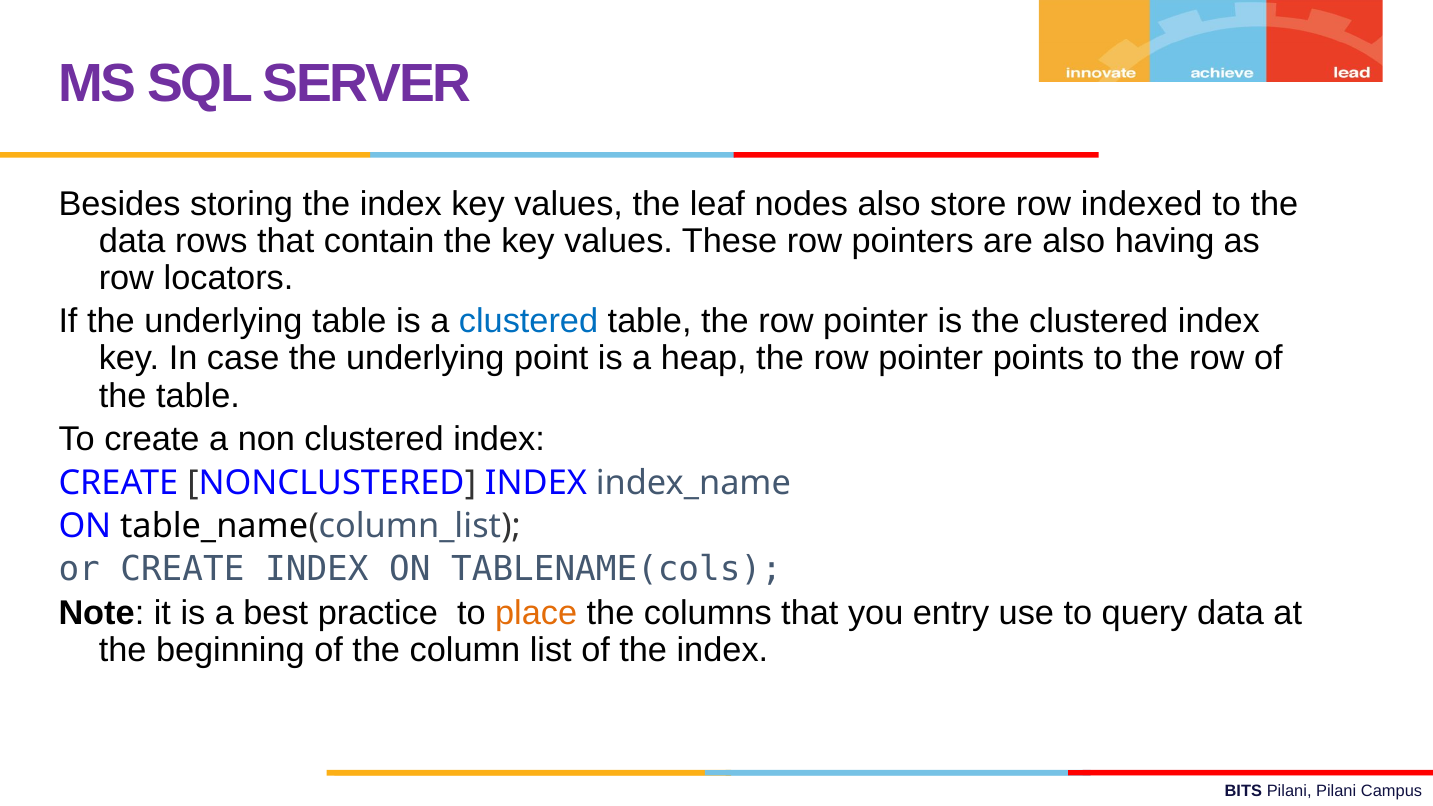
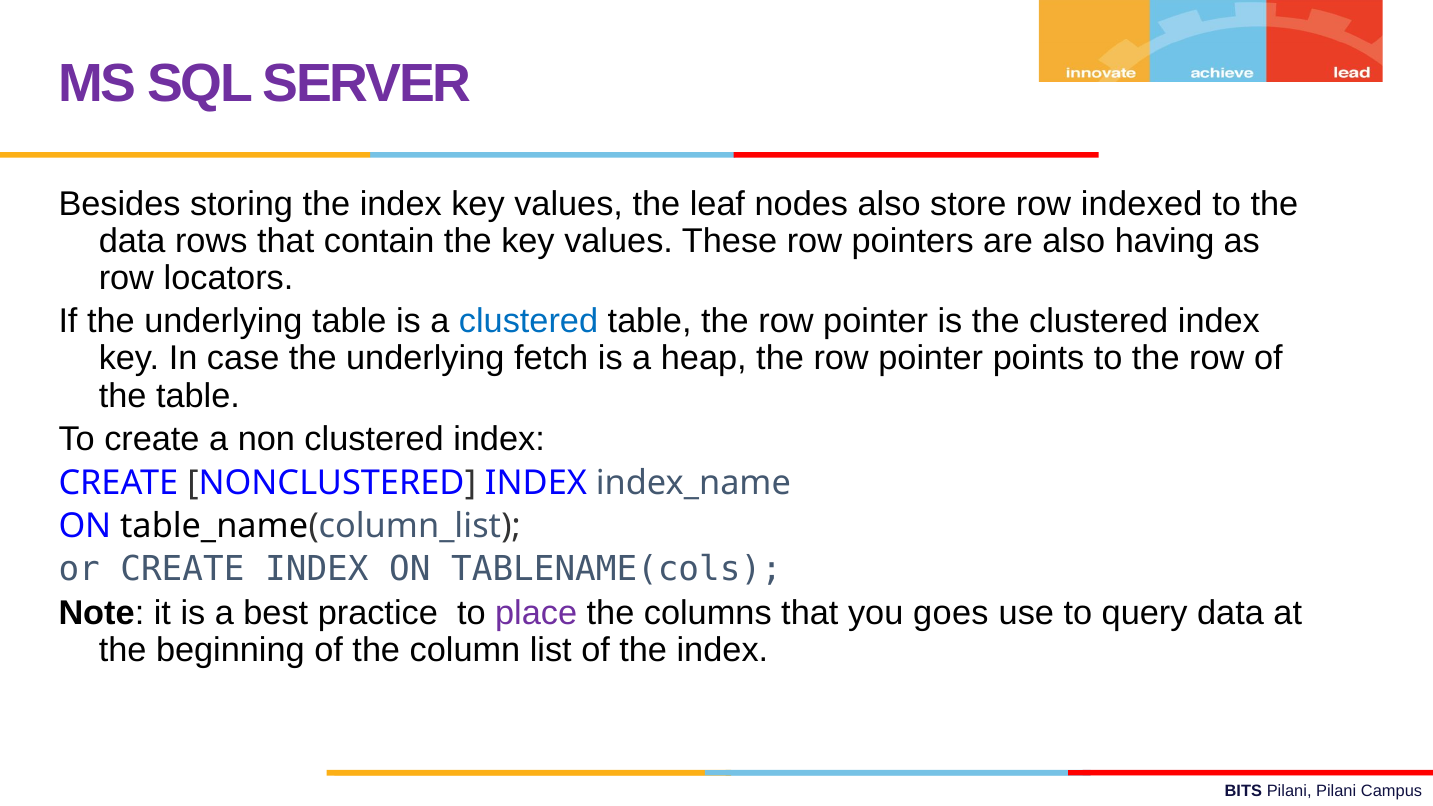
point: point -> fetch
place colour: orange -> purple
entry: entry -> goes
